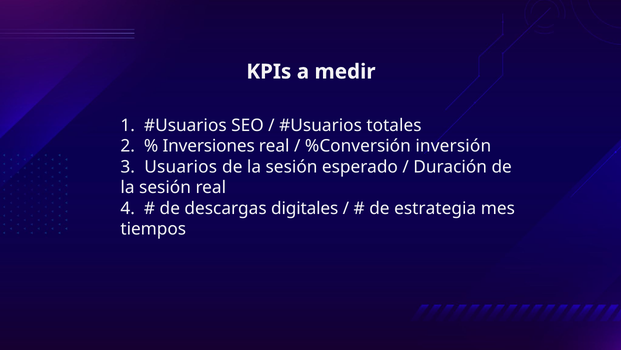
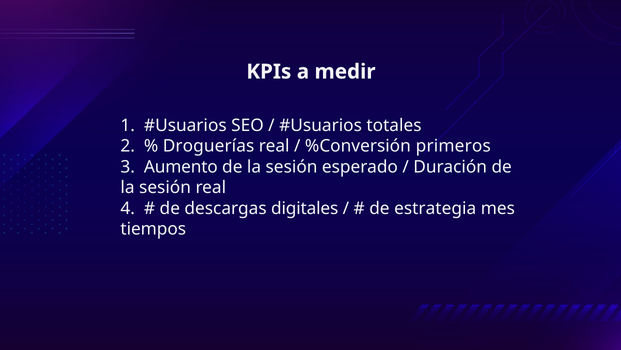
Inversiones: Inversiones -> Droguerías
inversión: inversión -> primeros
Usuarios: Usuarios -> Aumento
